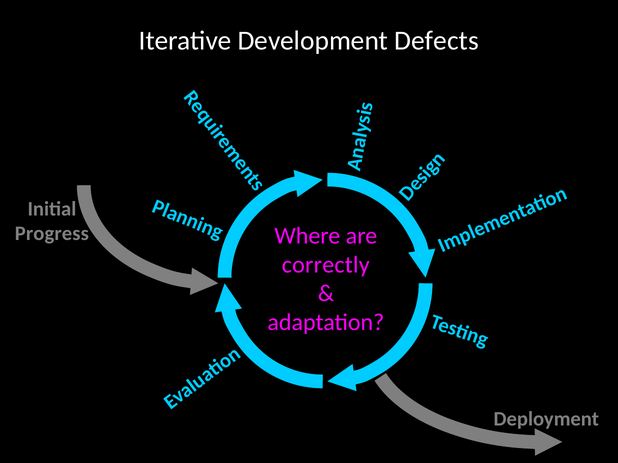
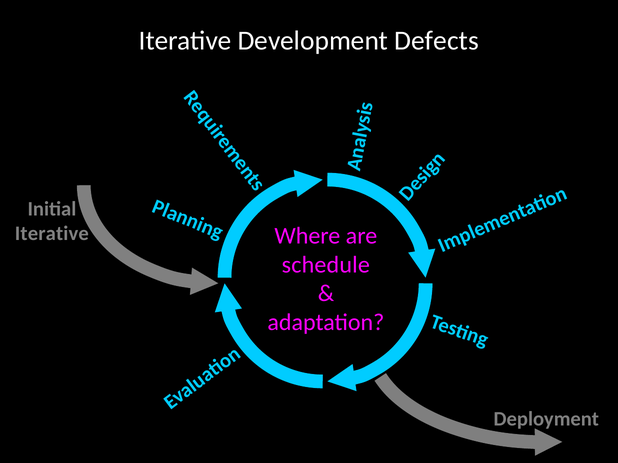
Progress at (52, 234): Progress -> Iterative
correctly: correctly -> schedule
